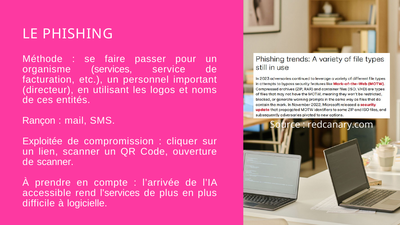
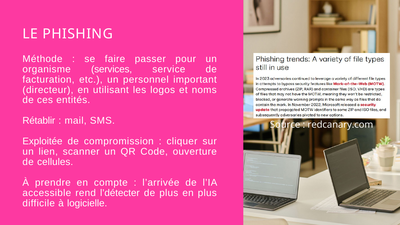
Rançon: Rançon -> Rétablir
de scanner: scanner -> cellules
l’services: l’services -> l’détecter
